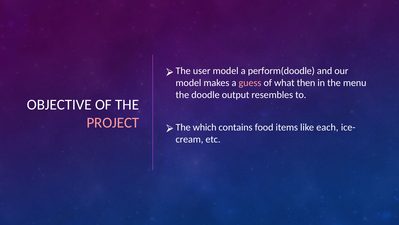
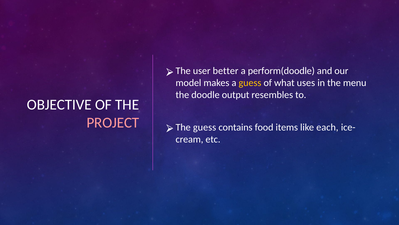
user model: model -> better
guess at (250, 83) colour: pink -> yellow
then: then -> uses
The which: which -> guess
